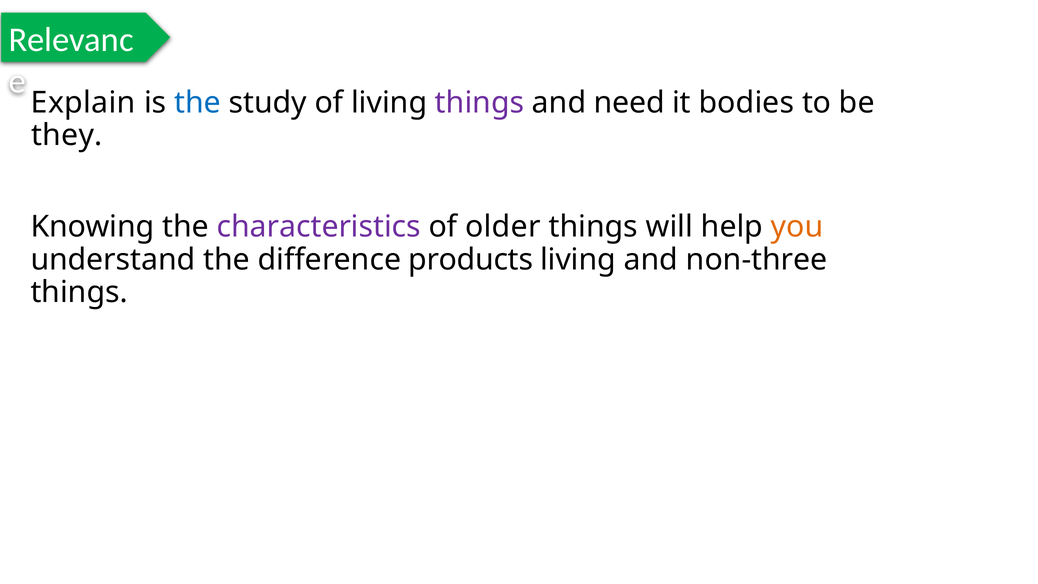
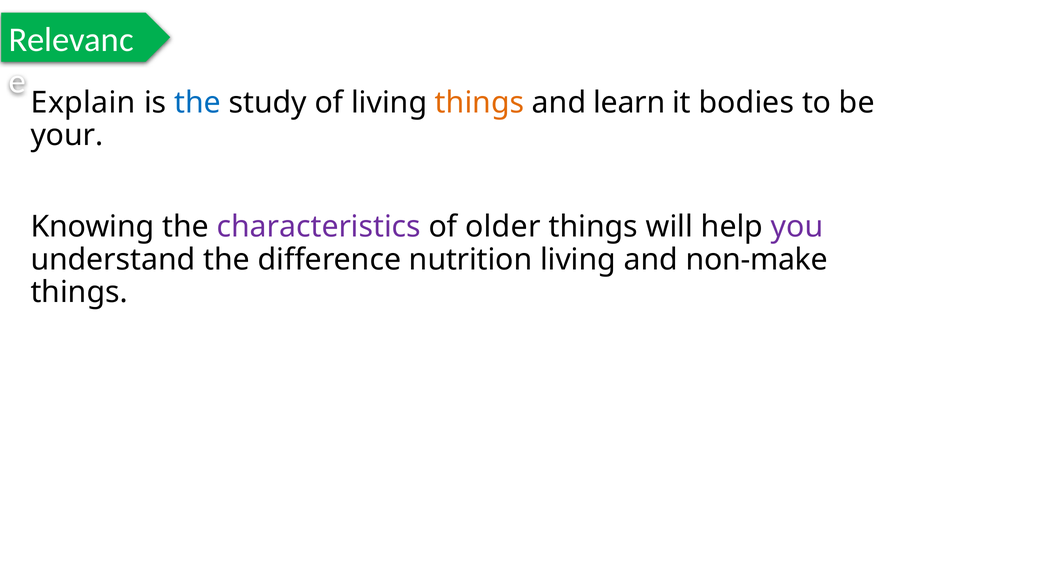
things at (480, 103) colour: purple -> orange
need: need -> learn
they: they -> your
you colour: orange -> purple
products: products -> nutrition
non-three: non-three -> non-make
